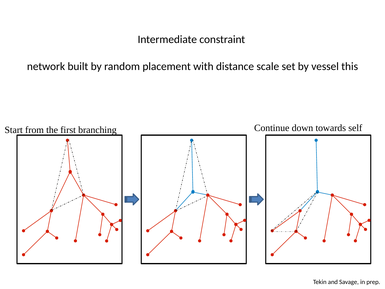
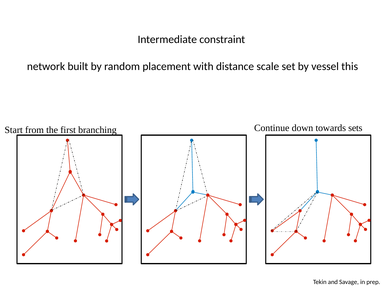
self: self -> sets
